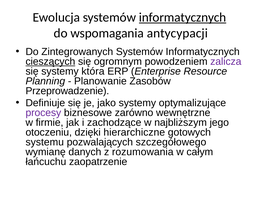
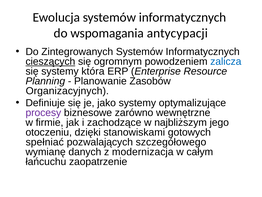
informatycznych at (183, 17) underline: present -> none
zalicza colour: purple -> blue
Przeprowadzenie: Przeprowadzenie -> Organizacyjnych
hierarchiczne: hierarchiczne -> stanowiskami
systemu: systemu -> spełniać
rozumowania: rozumowania -> modernizacja
